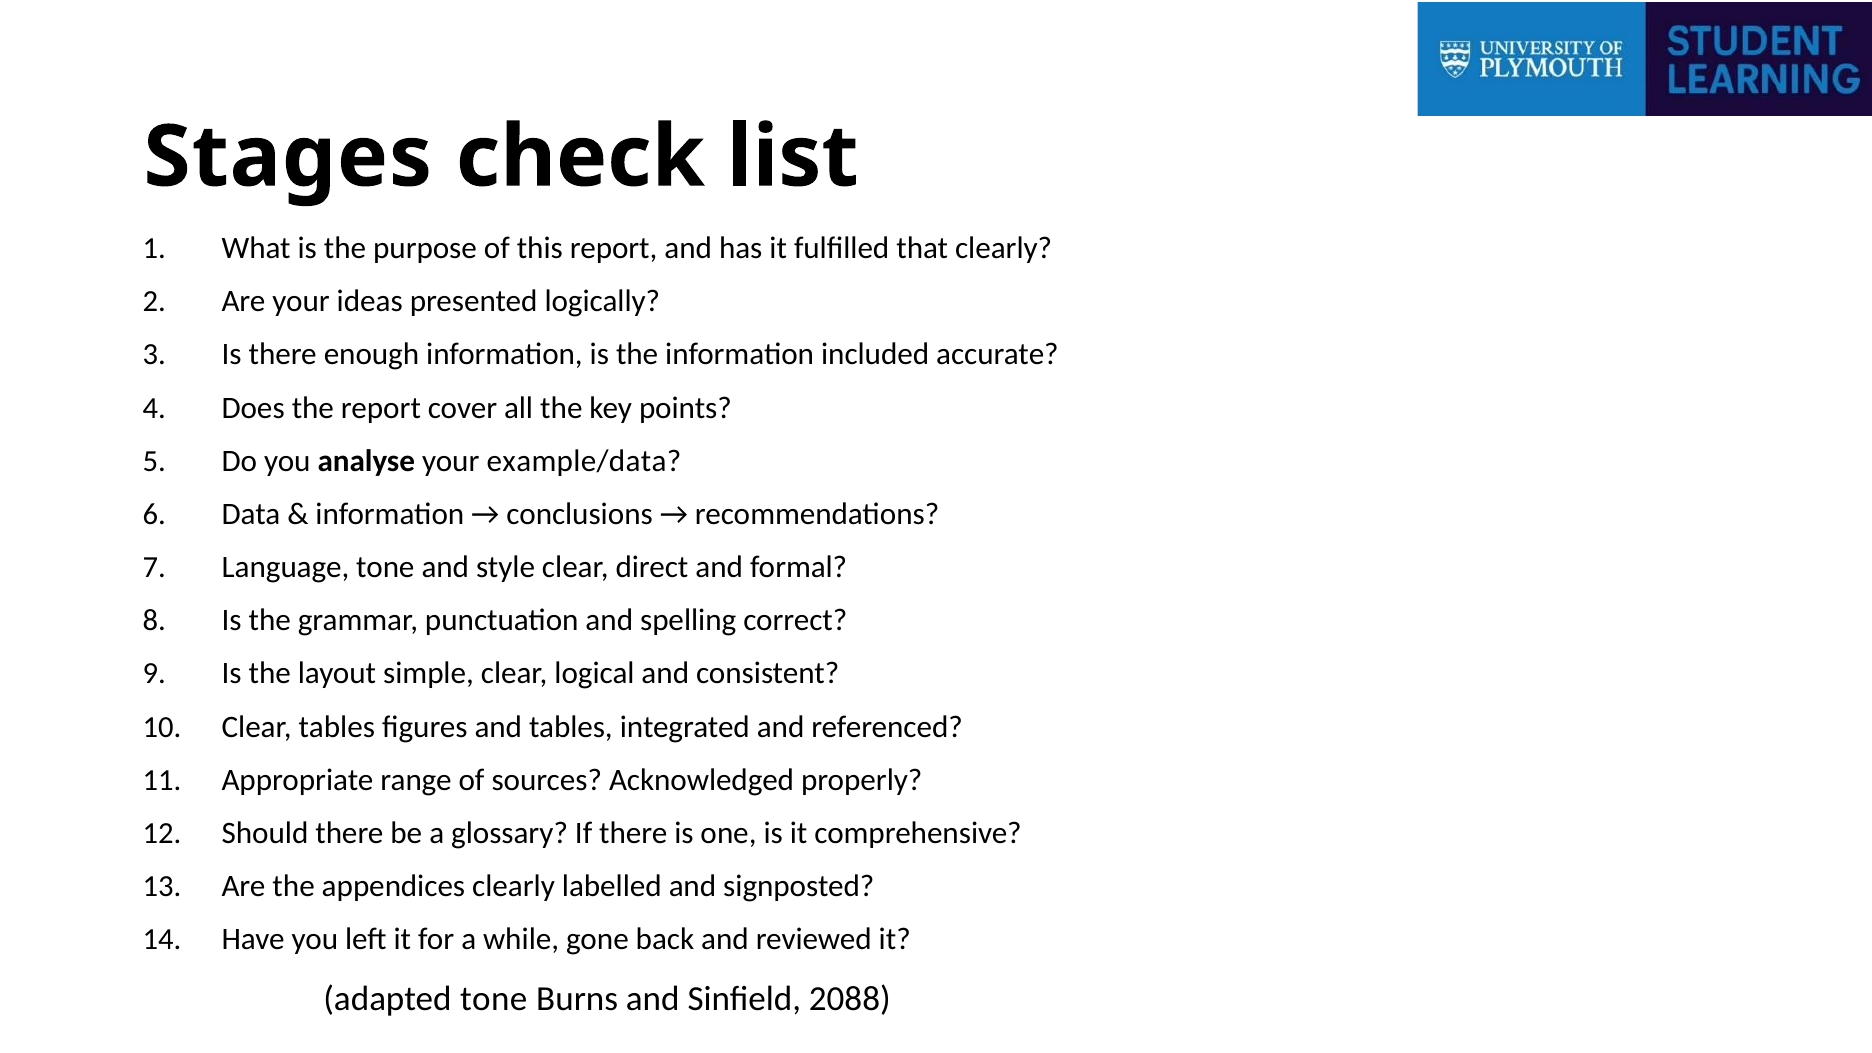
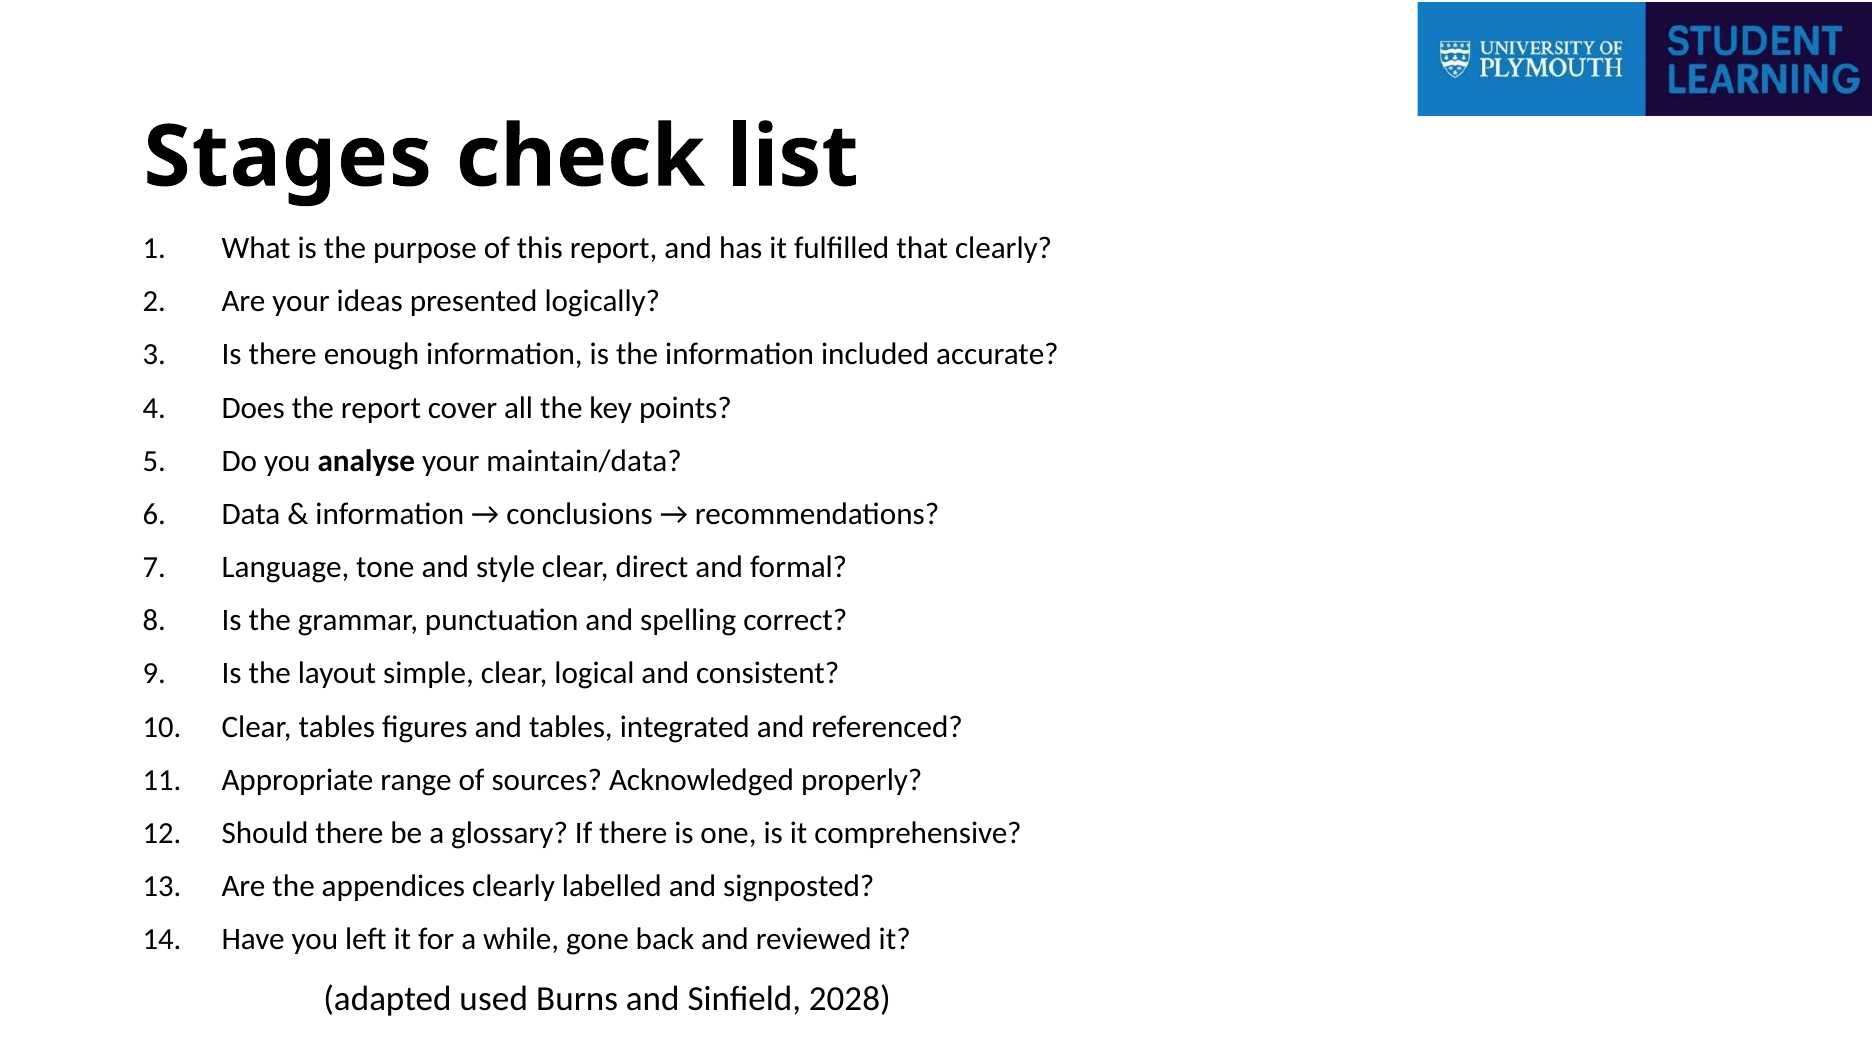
example/data: example/data -> maintain/data
adapted tone: tone -> used
2088: 2088 -> 2028
